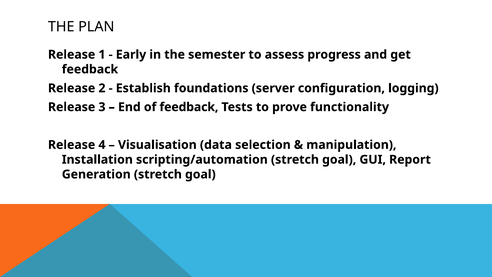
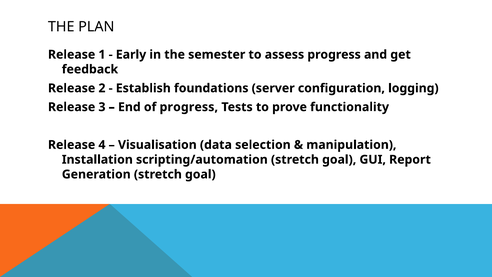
of feedback: feedback -> progress
